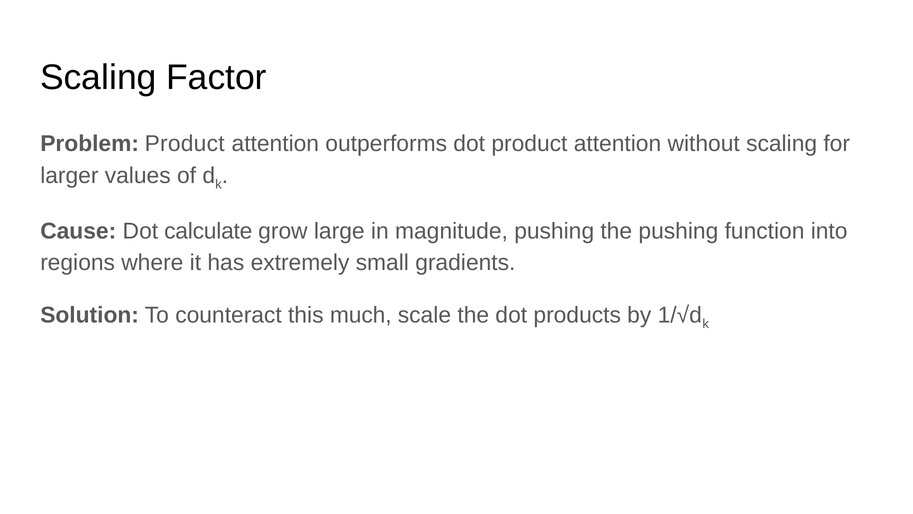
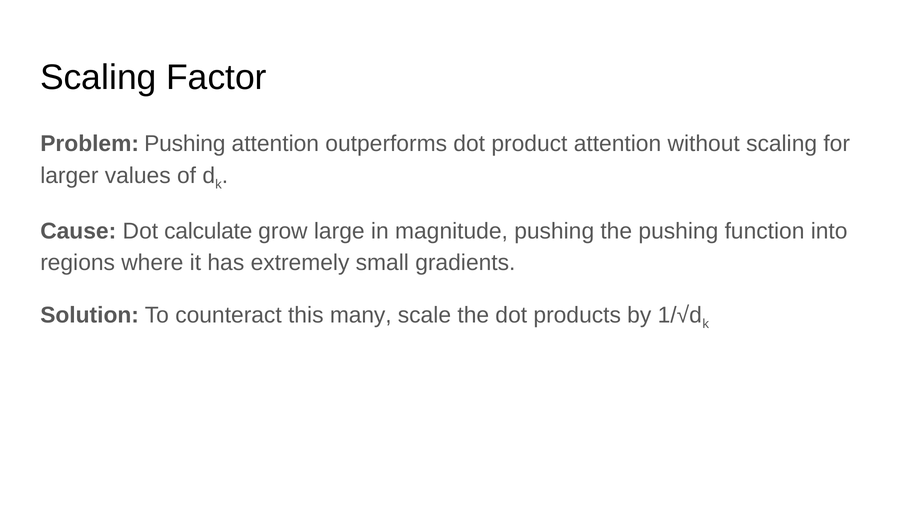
Problem Product: Product -> Pushing
much: much -> many
